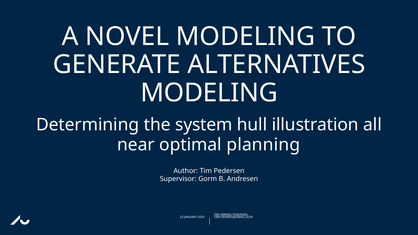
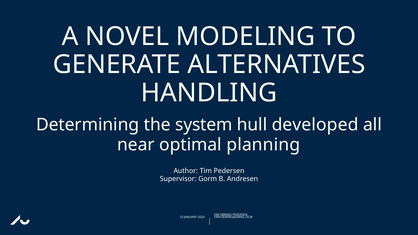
MODELING at (209, 93): MODELING -> HANDLING
illustration: illustration -> developed
